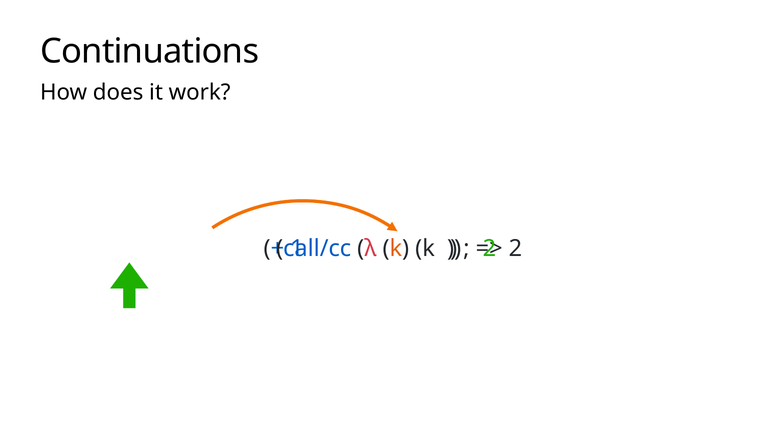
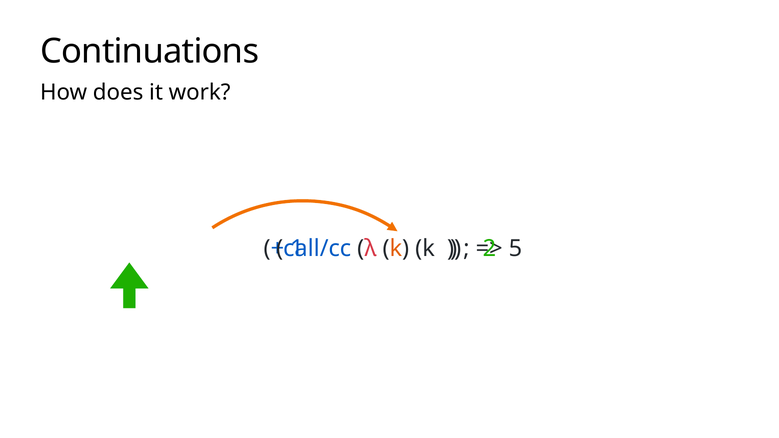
2 at (515, 249): 2 -> 5
